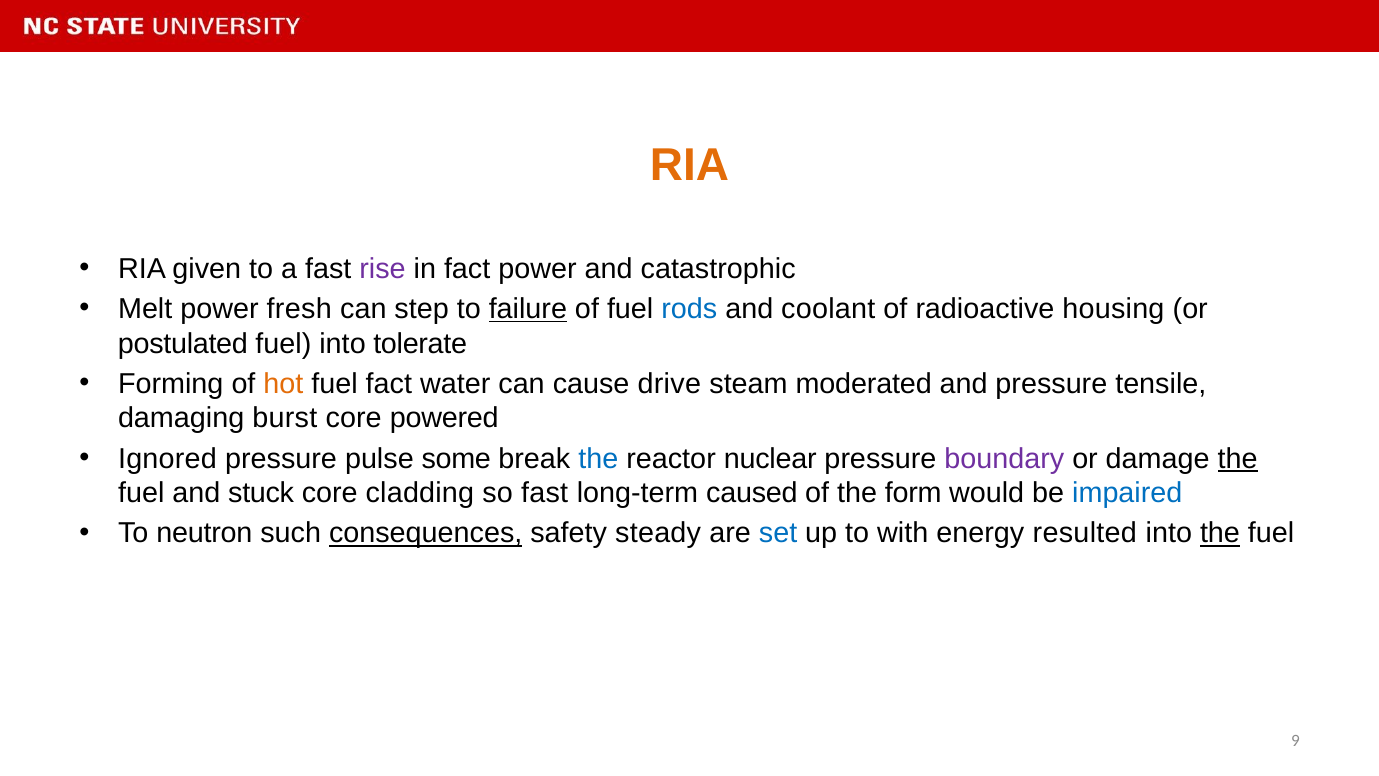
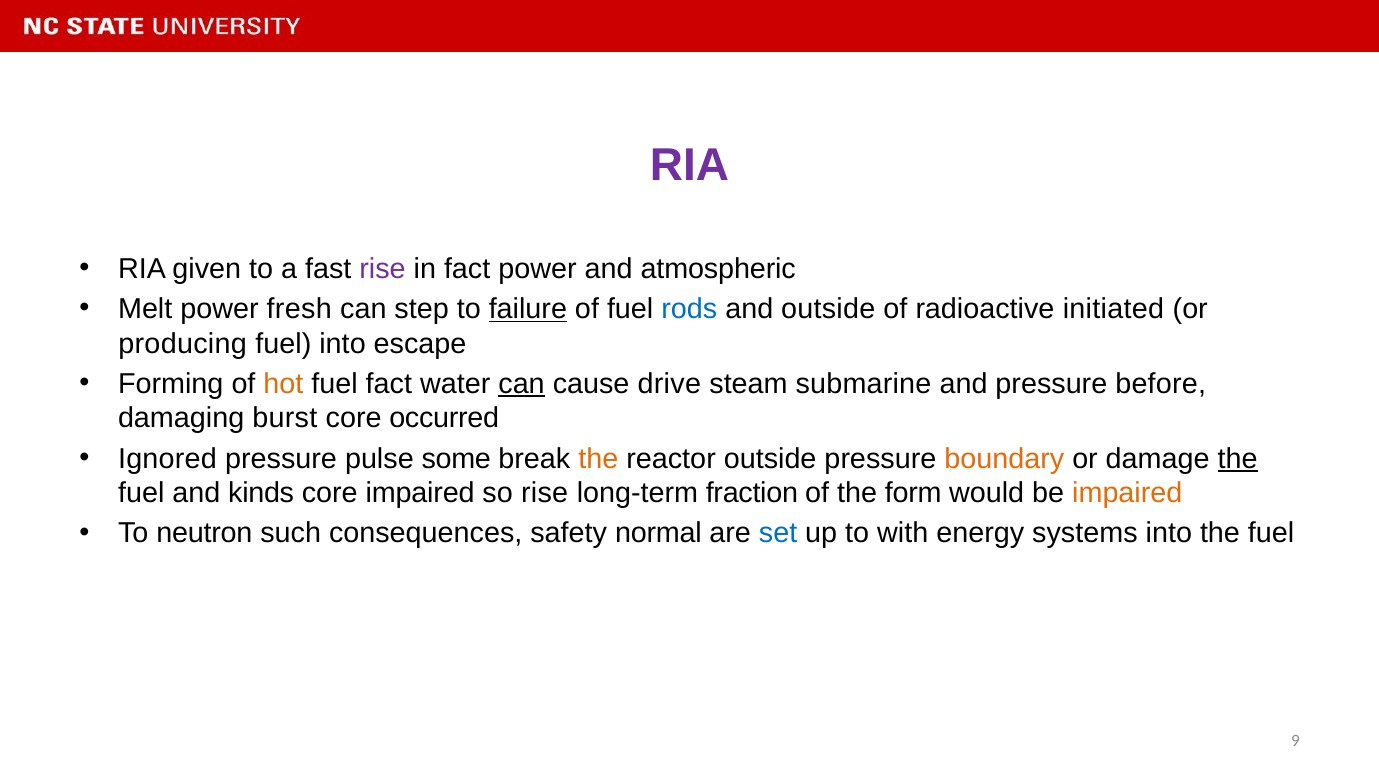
RIA at (689, 165) colour: orange -> purple
catastrophic: catastrophic -> atmospheric
and coolant: coolant -> outside
housing: housing -> initiated
postulated: postulated -> producing
tolerate: tolerate -> escape
can at (522, 384) underline: none -> present
moderated: moderated -> submarine
tensile: tensile -> before
powered: powered -> occurred
the at (598, 458) colour: blue -> orange
reactor nuclear: nuclear -> outside
boundary colour: purple -> orange
stuck: stuck -> kinds
core cladding: cladding -> impaired
so fast: fast -> rise
caused: caused -> fraction
impaired at (1127, 493) colour: blue -> orange
consequences underline: present -> none
steady: steady -> normal
resulted: resulted -> systems
the at (1220, 533) underline: present -> none
